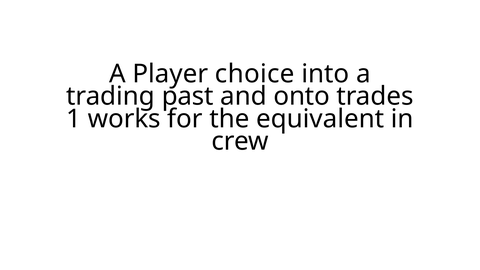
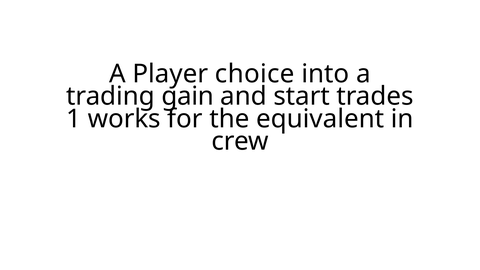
past: past -> gain
onto: onto -> start
